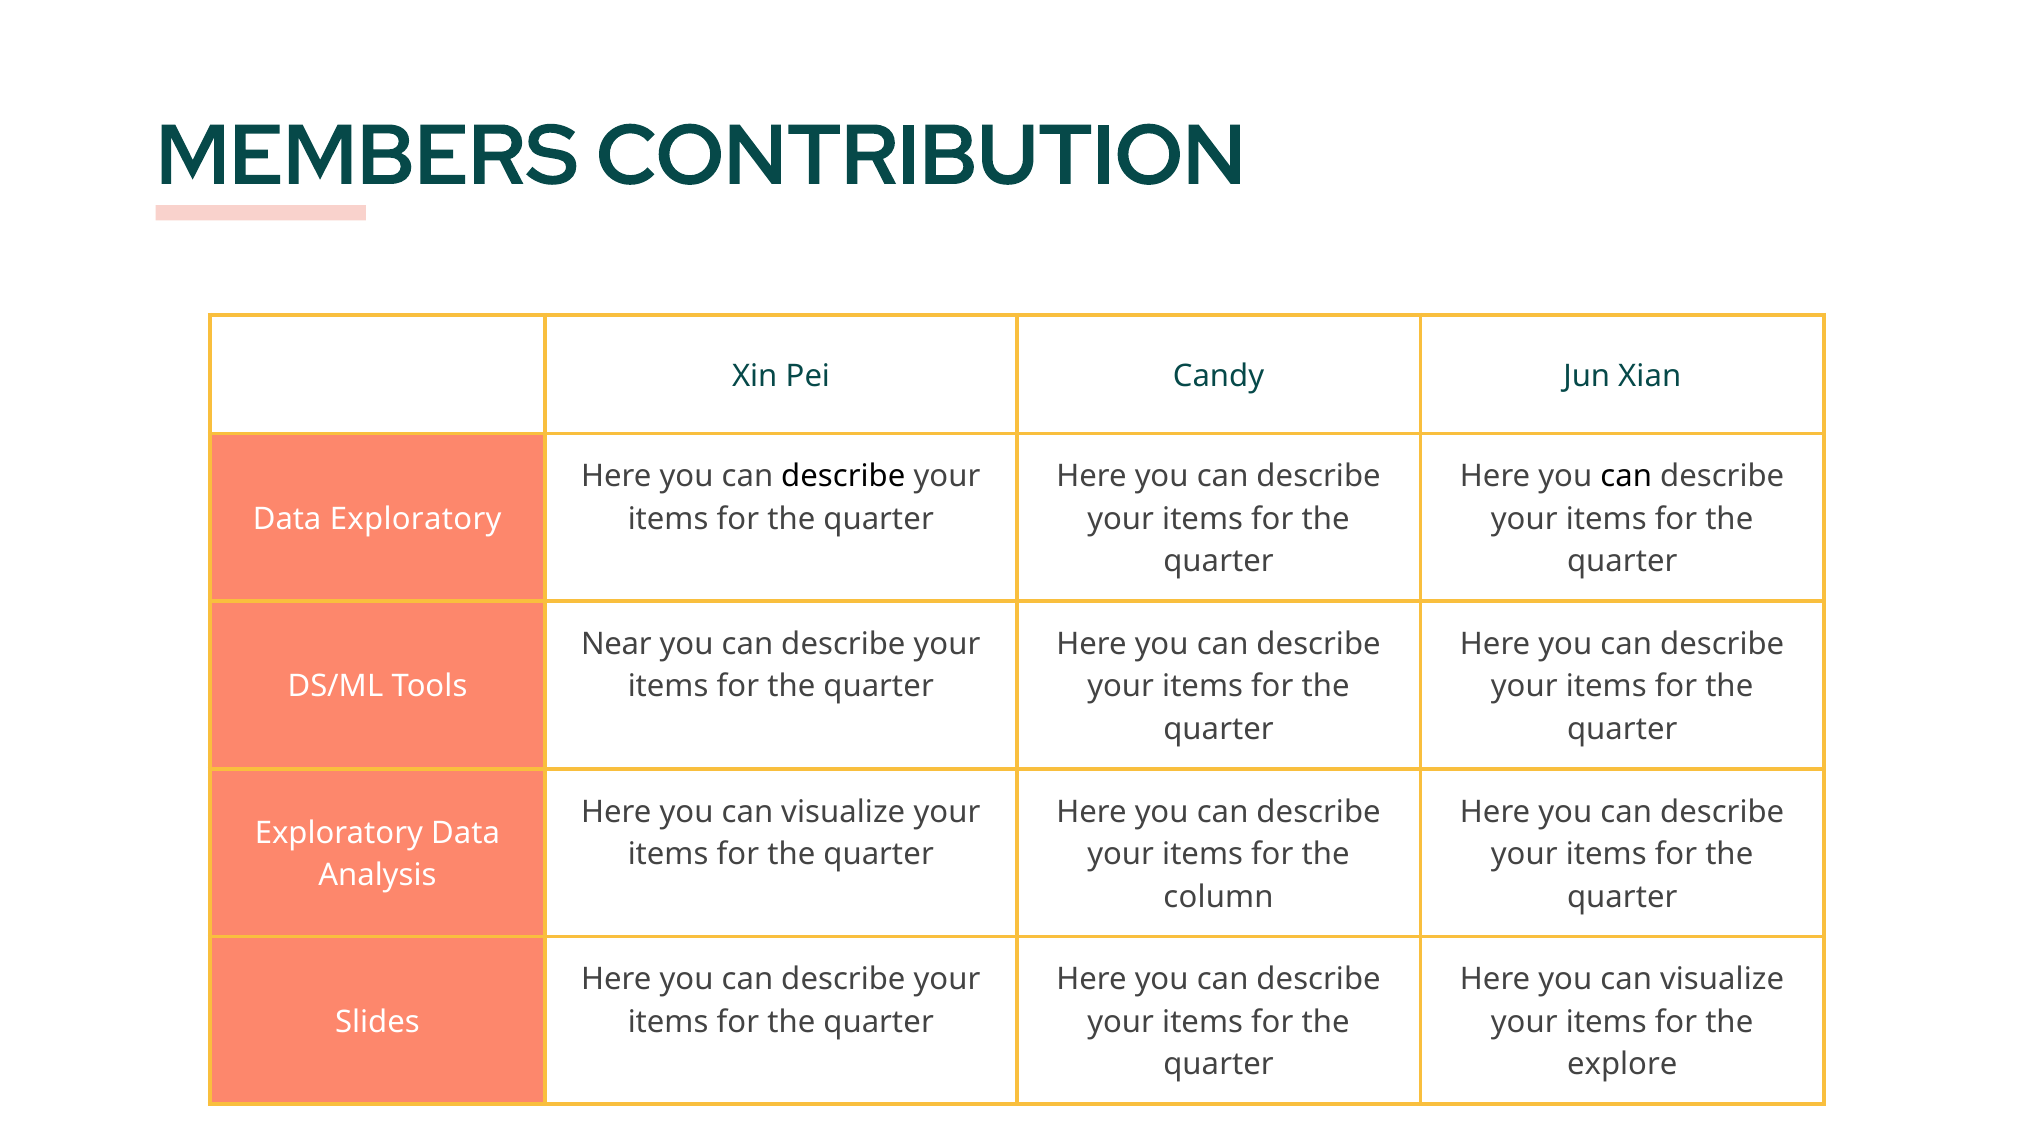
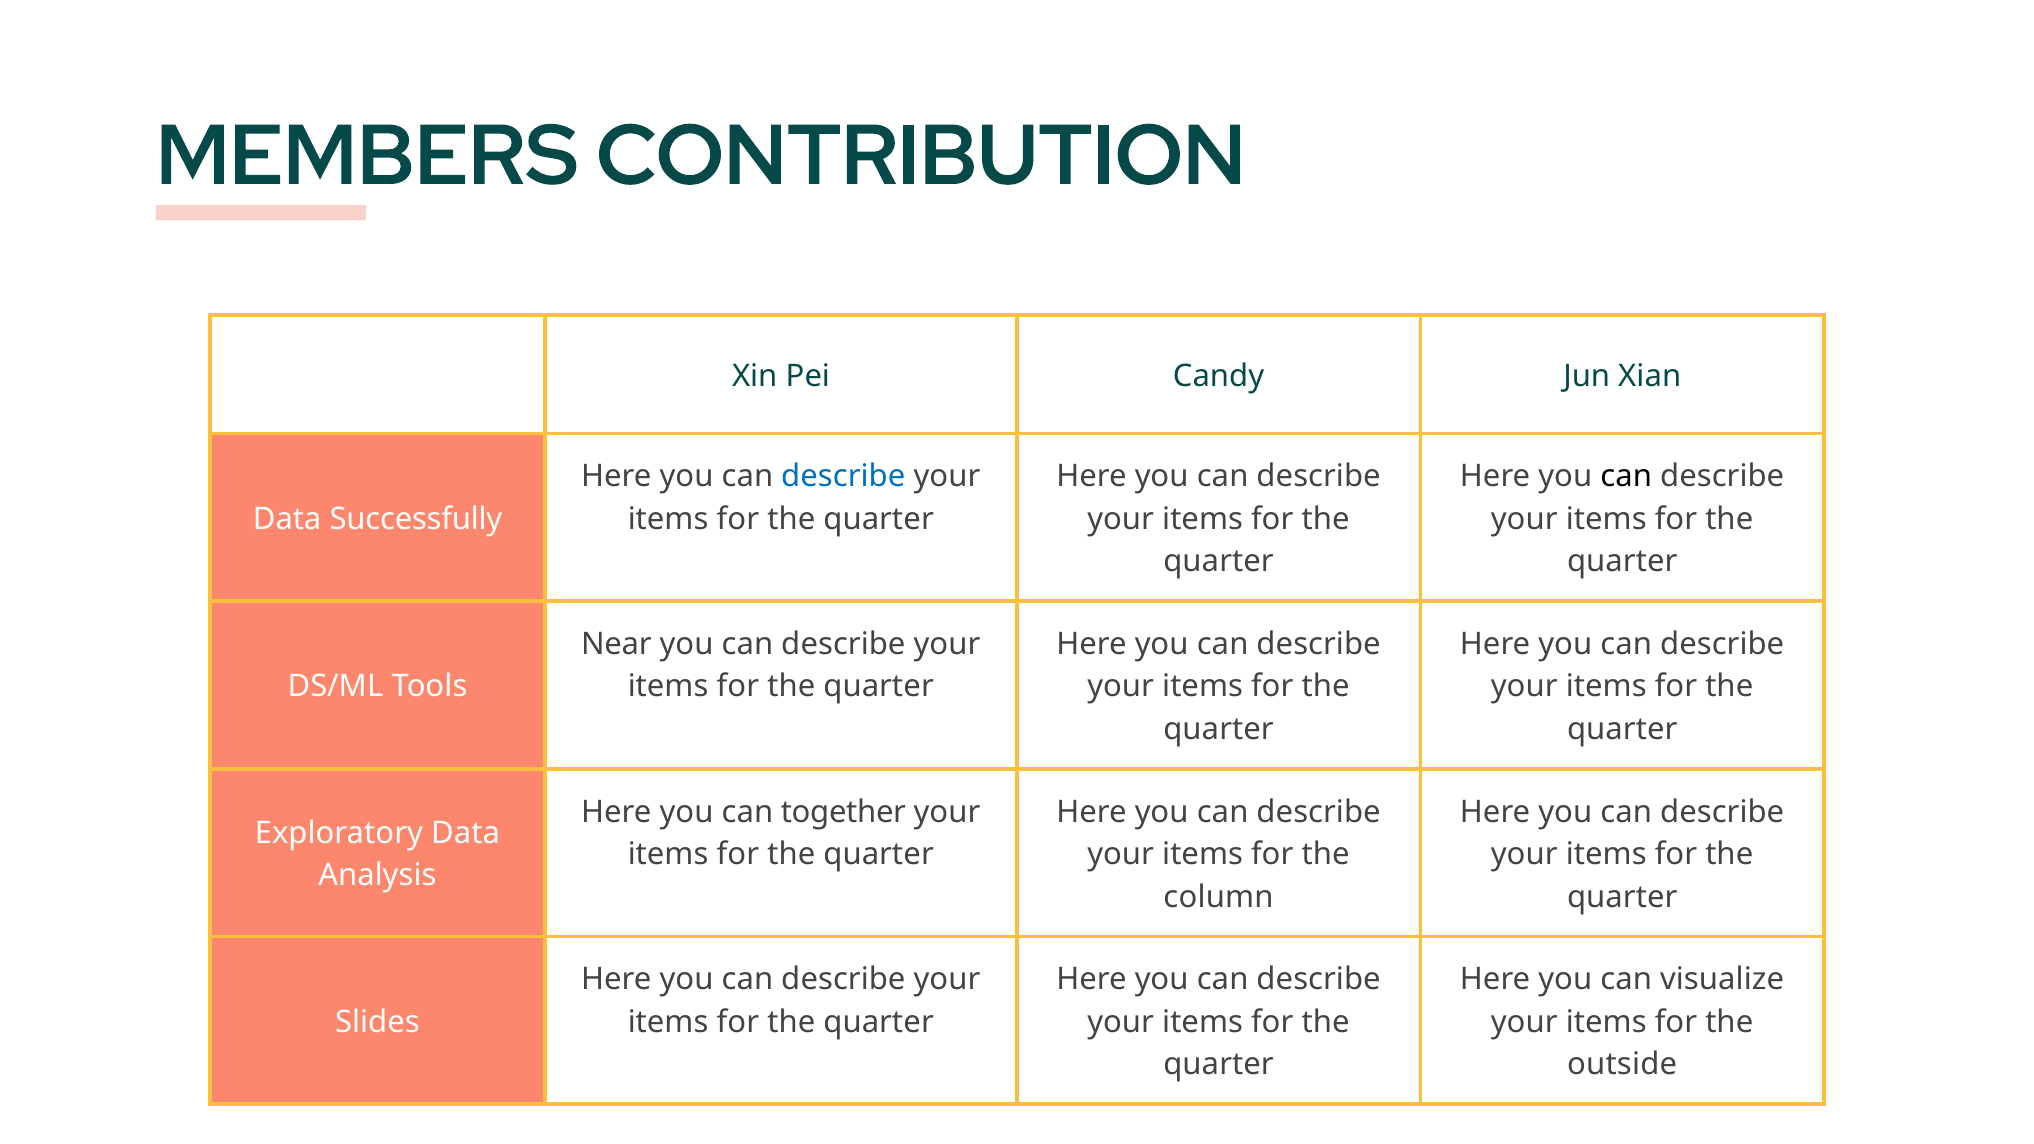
describe at (843, 477) colour: black -> blue
Data Exploratory: Exploratory -> Successfully
visualize at (843, 812): visualize -> together
explore: explore -> outside
